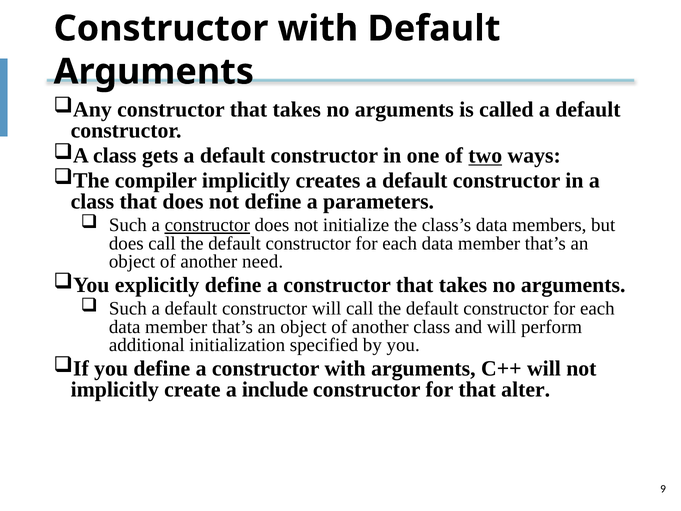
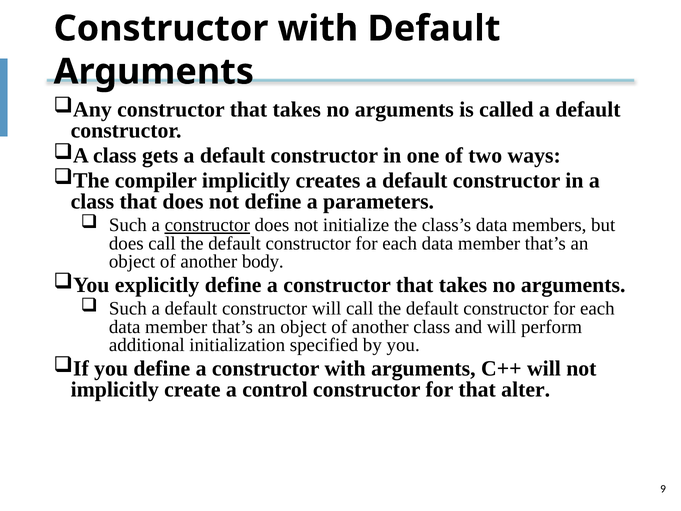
two underline: present -> none
need: need -> body
include: include -> control
